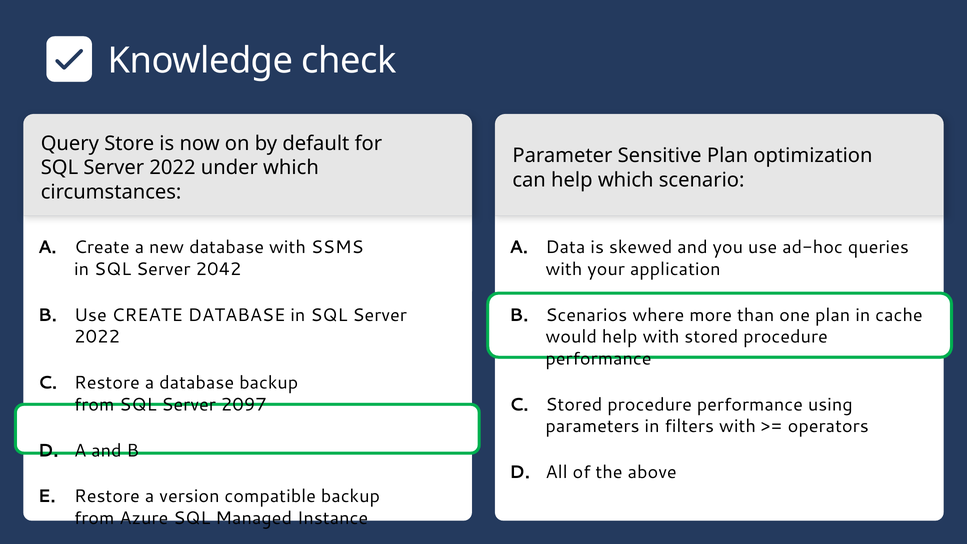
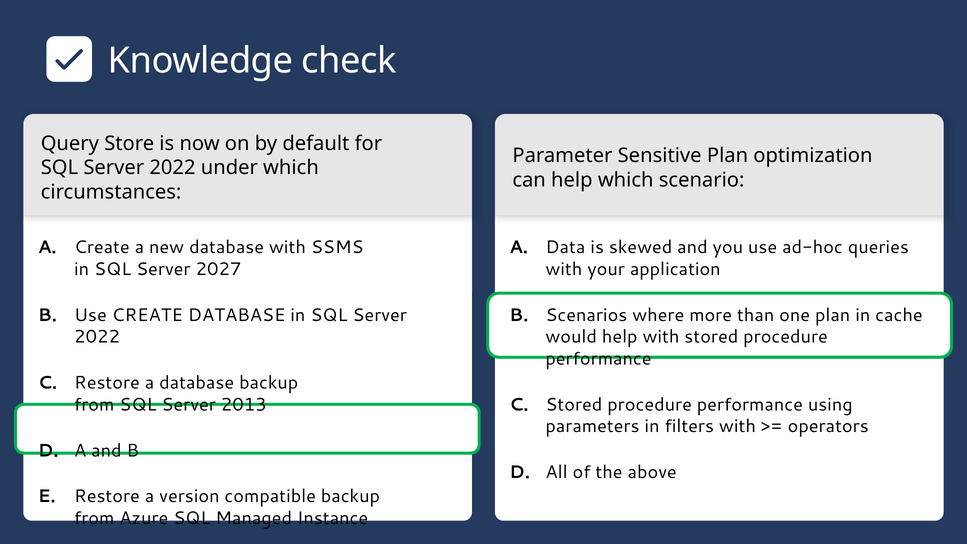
2042: 2042 -> 2027
2097: 2097 -> 2013
